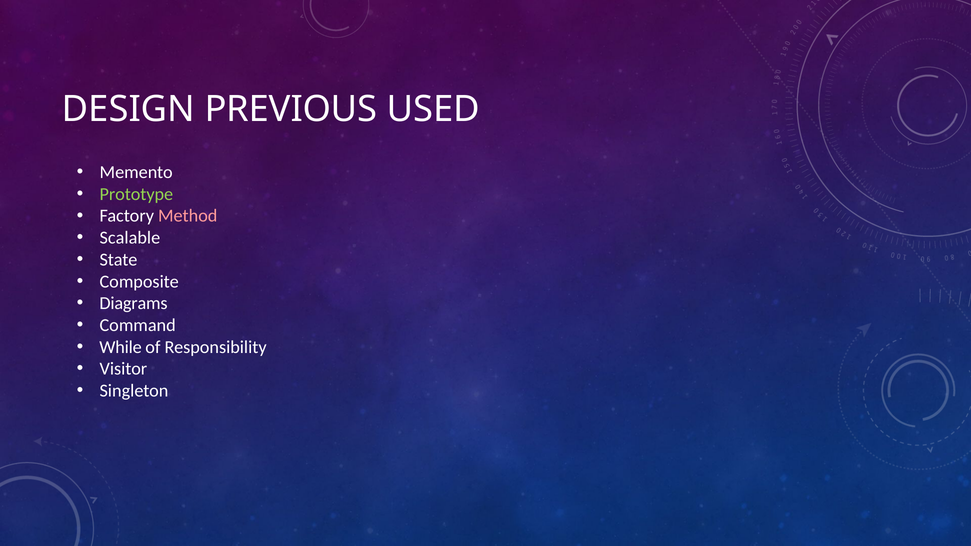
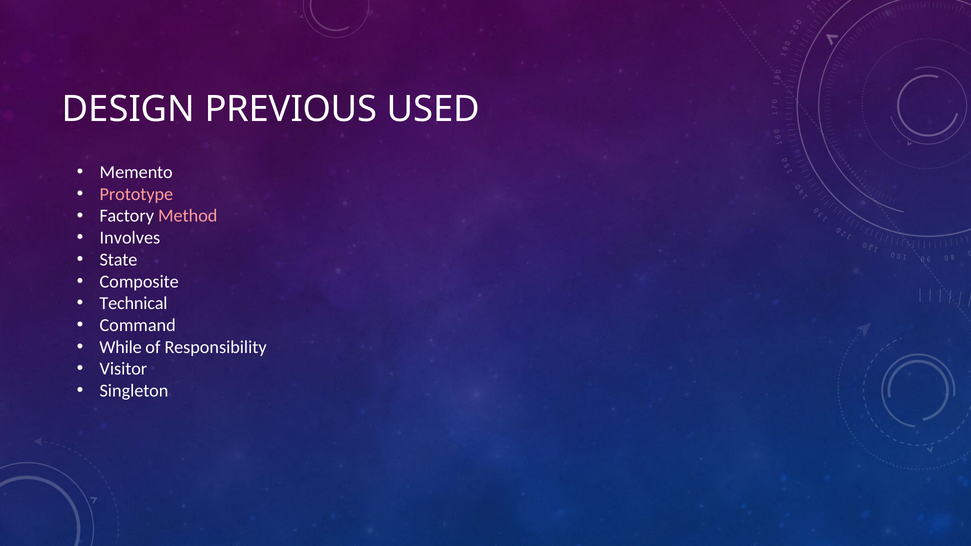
Prototype colour: light green -> pink
Scalable: Scalable -> Involves
Diagrams: Diagrams -> Technical
